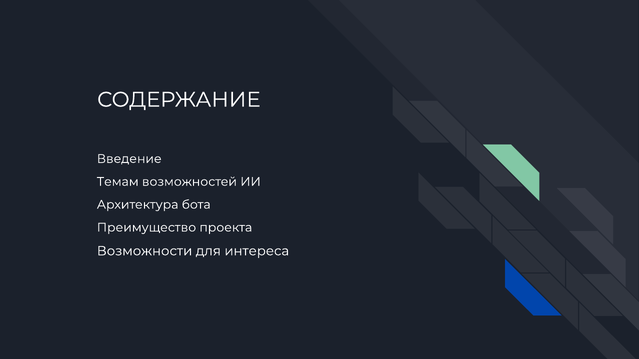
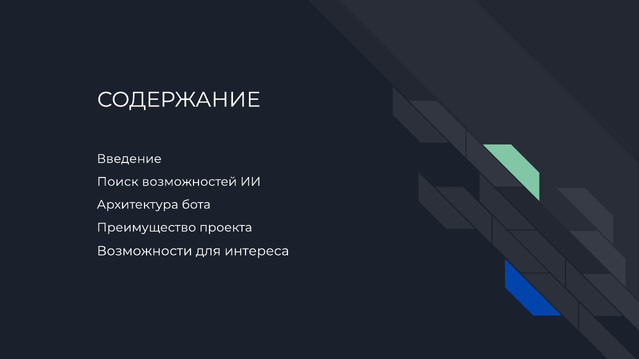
Темам: Темам -> Поиск
